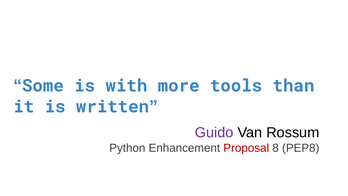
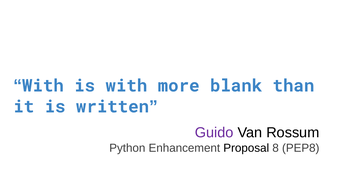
Some at (43, 86): Some -> With
tools: tools -> blank
Proposal colour: red -> black
